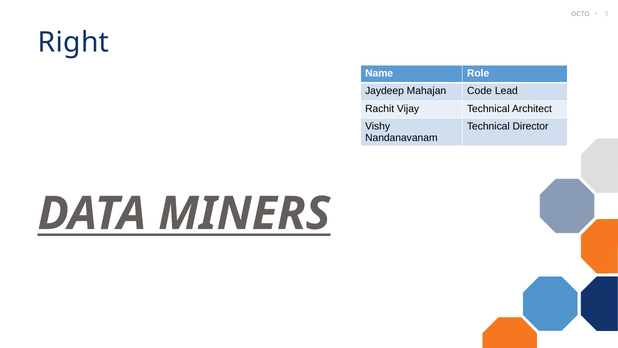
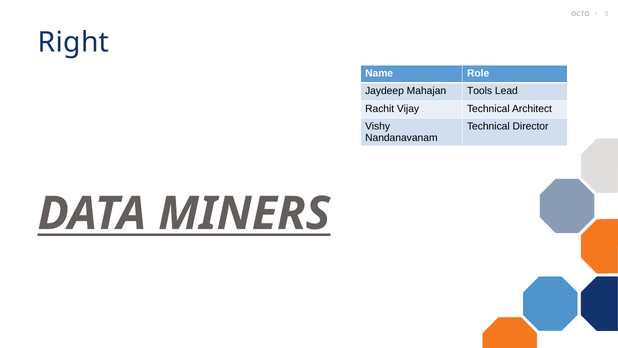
Code: Code -> Tools
